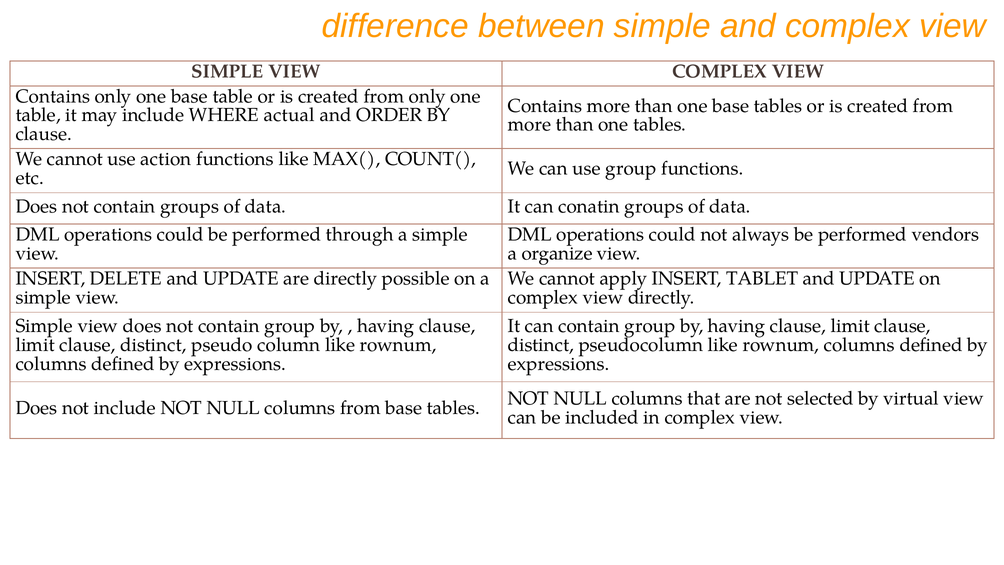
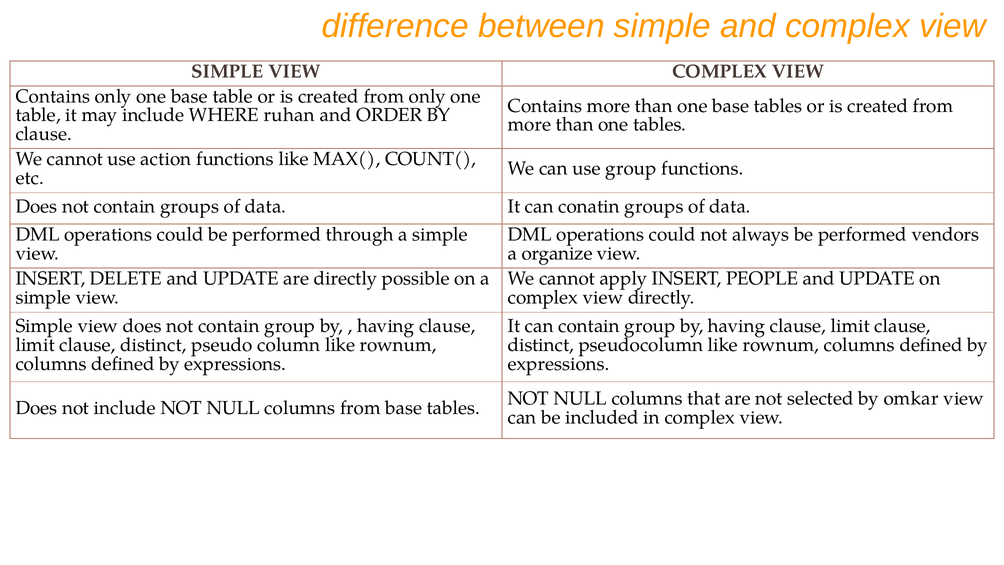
actual: actual -> ruhan
TABLET: TABLET -> PEOPLE
virtual: virtual -> omkar
